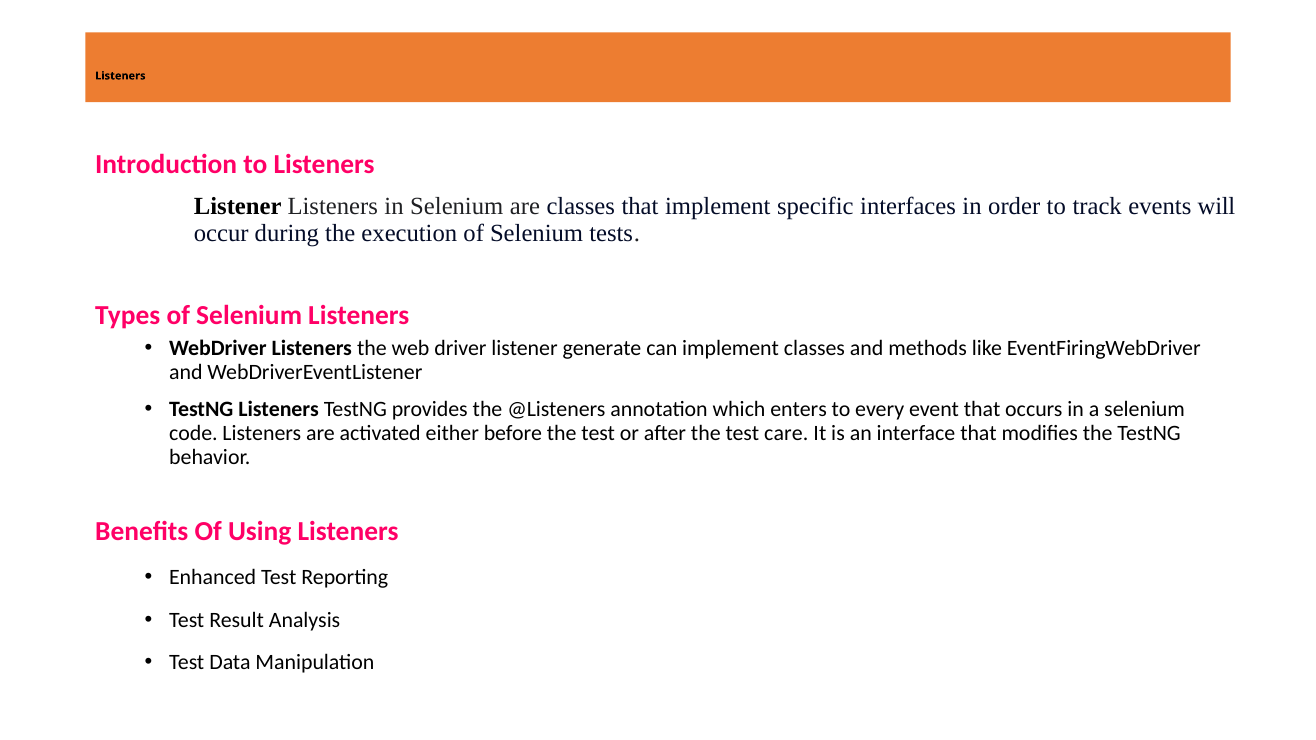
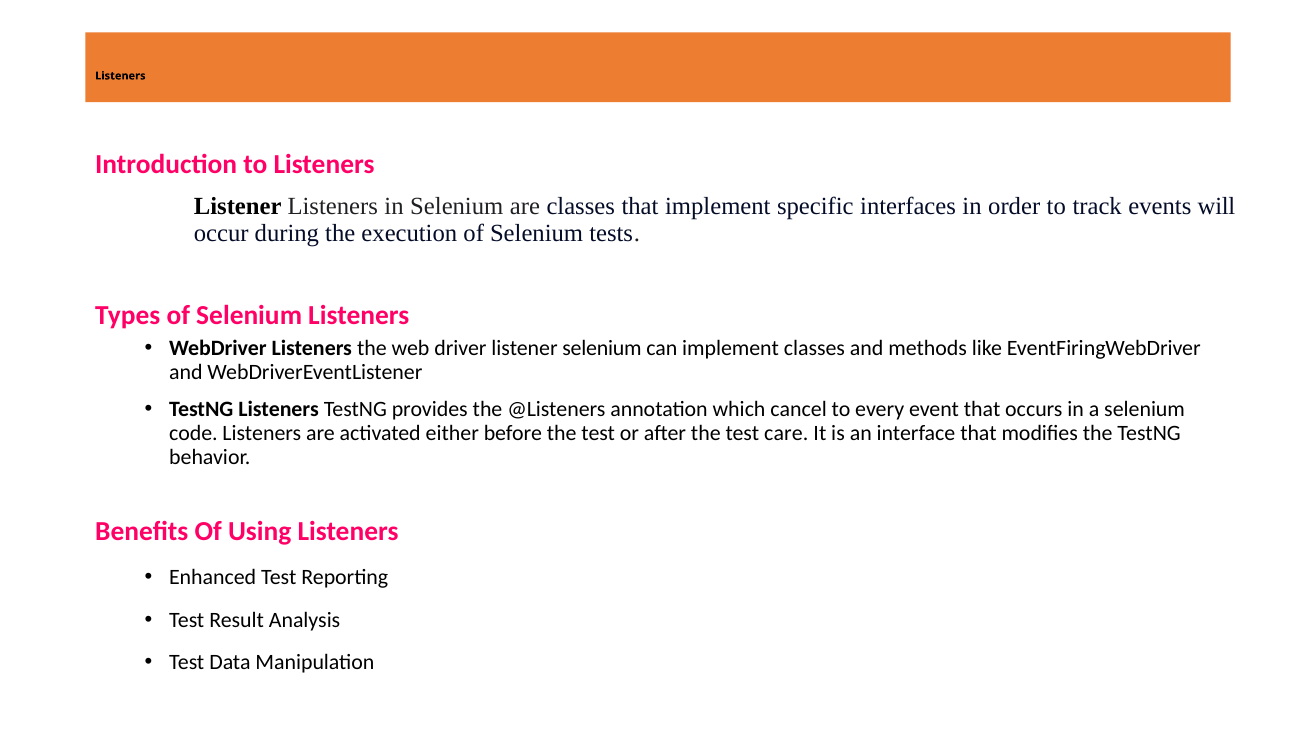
listener generate: generate -> selenium
enters: enters -> cancel
